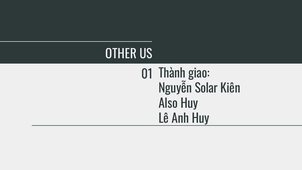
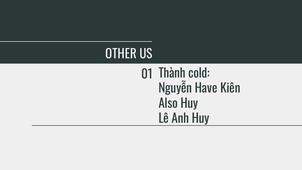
giao: giao -> cold
Solar: Solar -> Have
